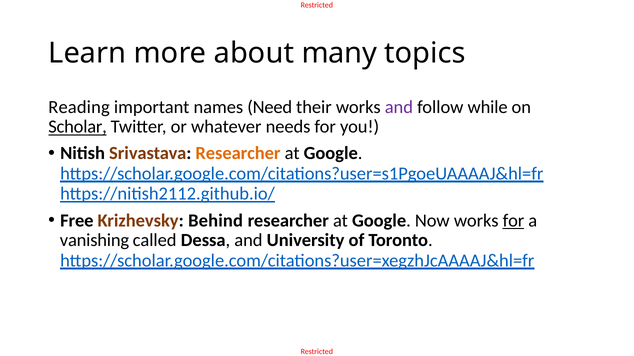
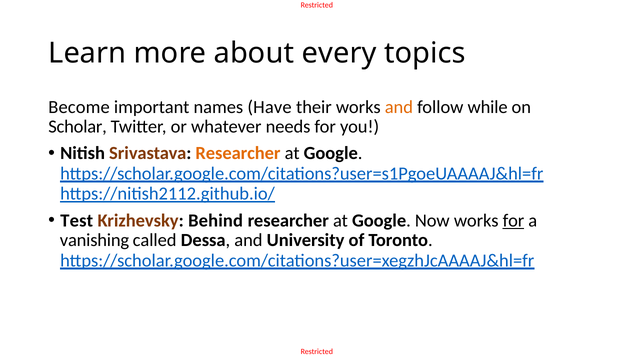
many: many -> every
Reading: Reading -> Become
Need: Need -> Have
and at (399, 107) colour: purple -> orange
Scholar underline: present -> none
Free: Free -> Test
